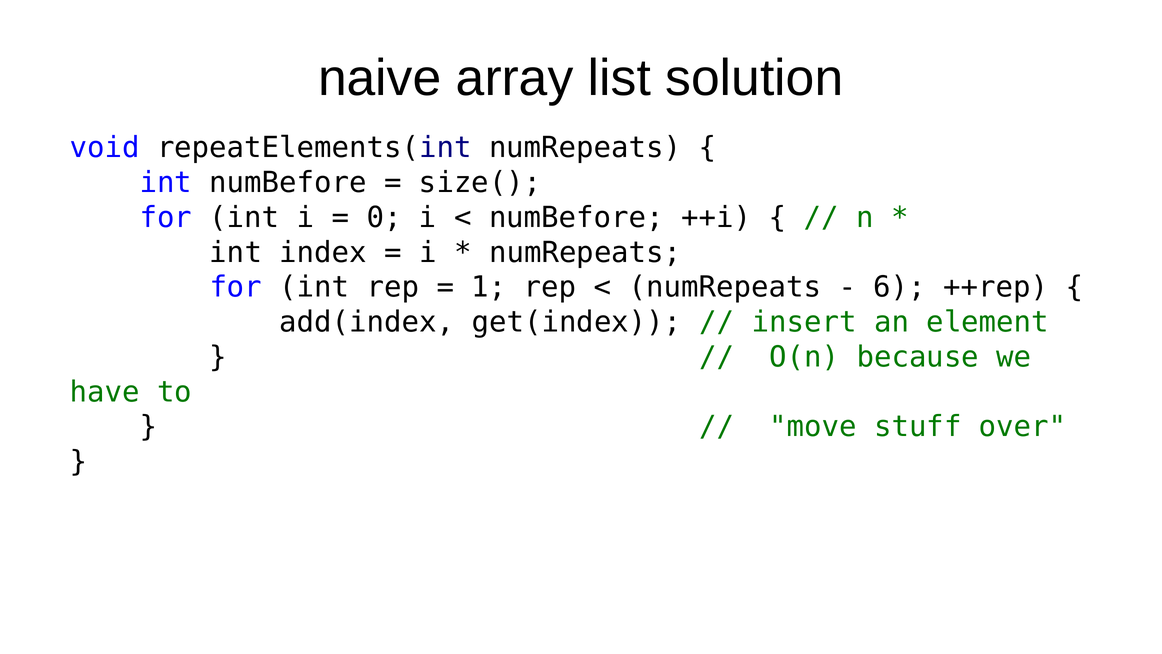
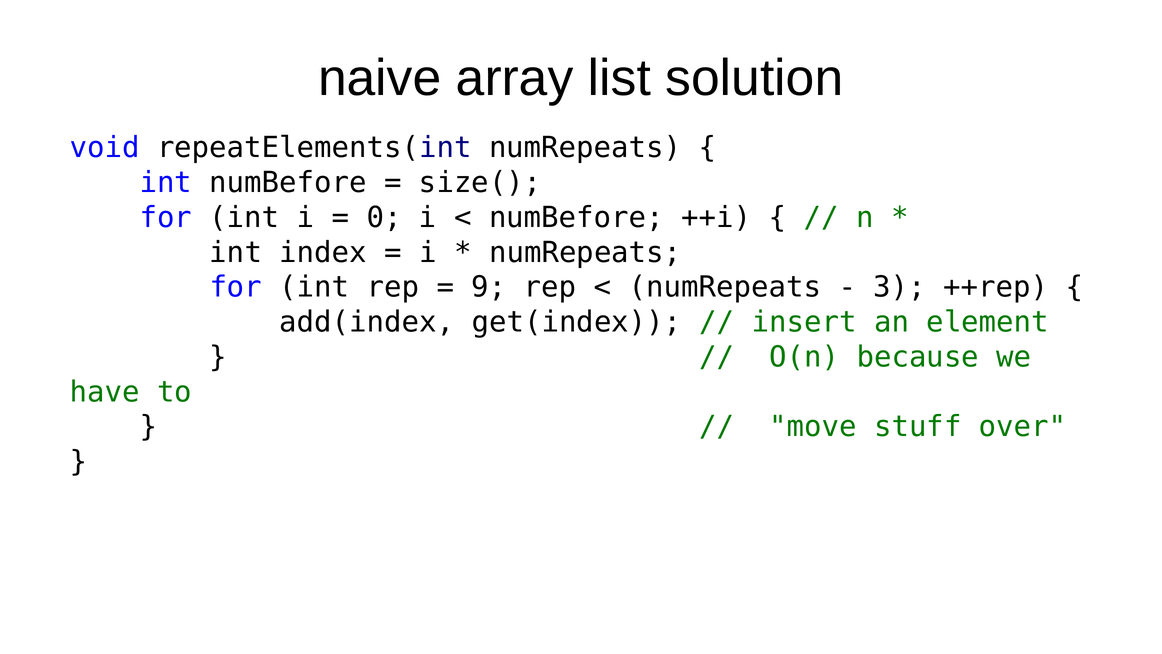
1: 1 -> 9
6: 6 -> 3
